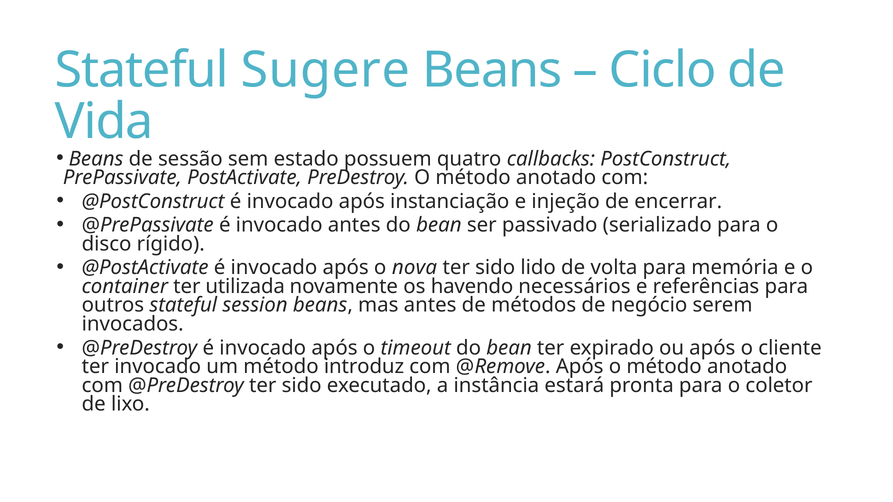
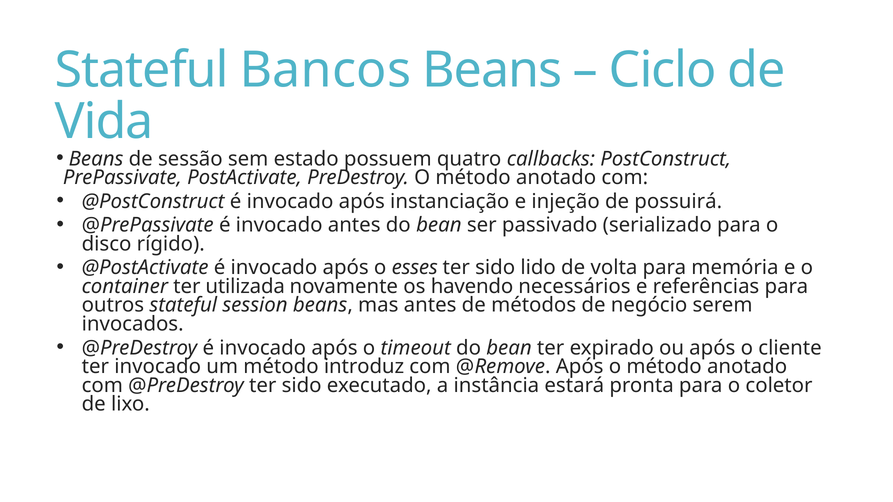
Sugere: Sugere -> Bancos
encerrar: encerrar -> possuirá
nova: nova -> esses
